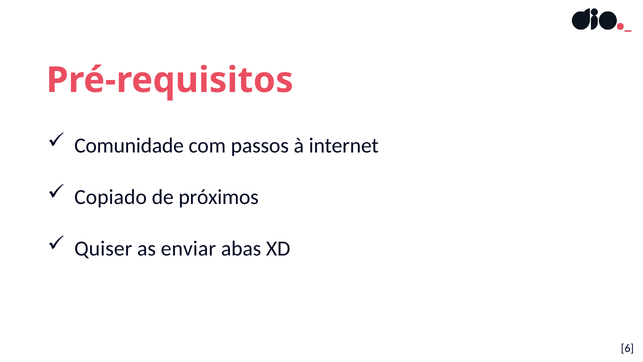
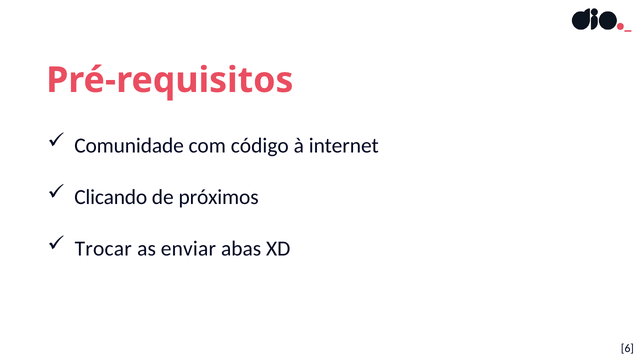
passos: passos -> código
Copiado: Copiado -> Clicando
Quiser: Quiser -> Trocar
